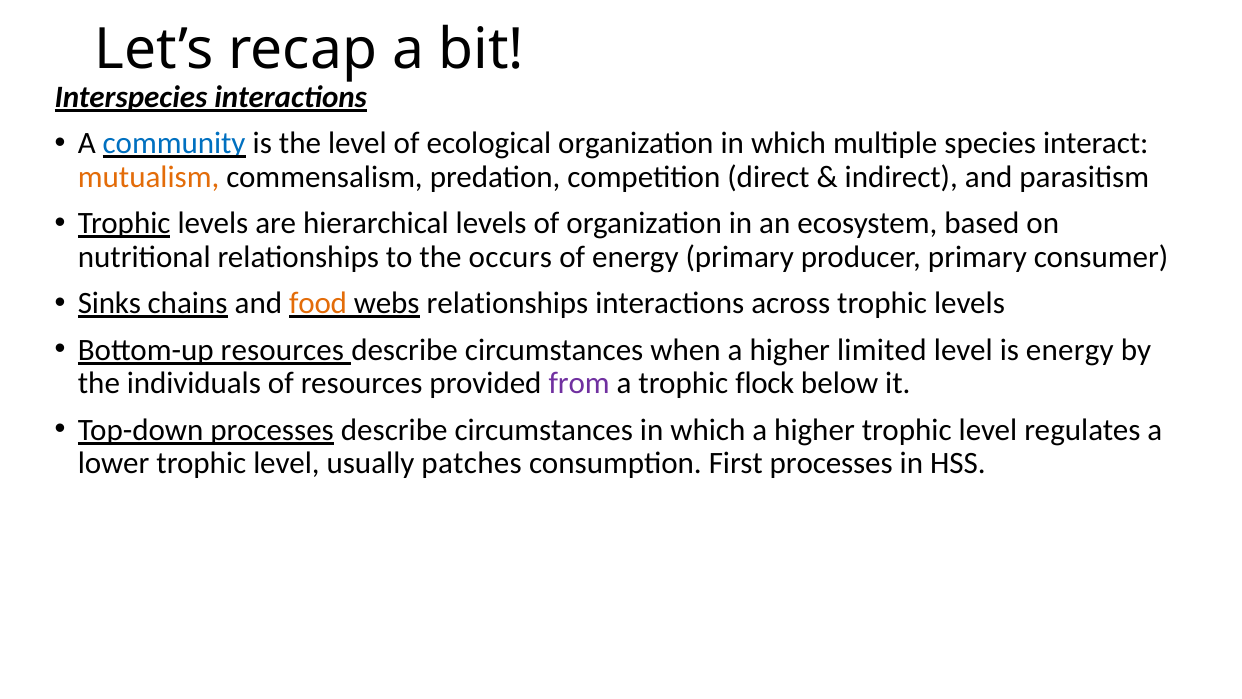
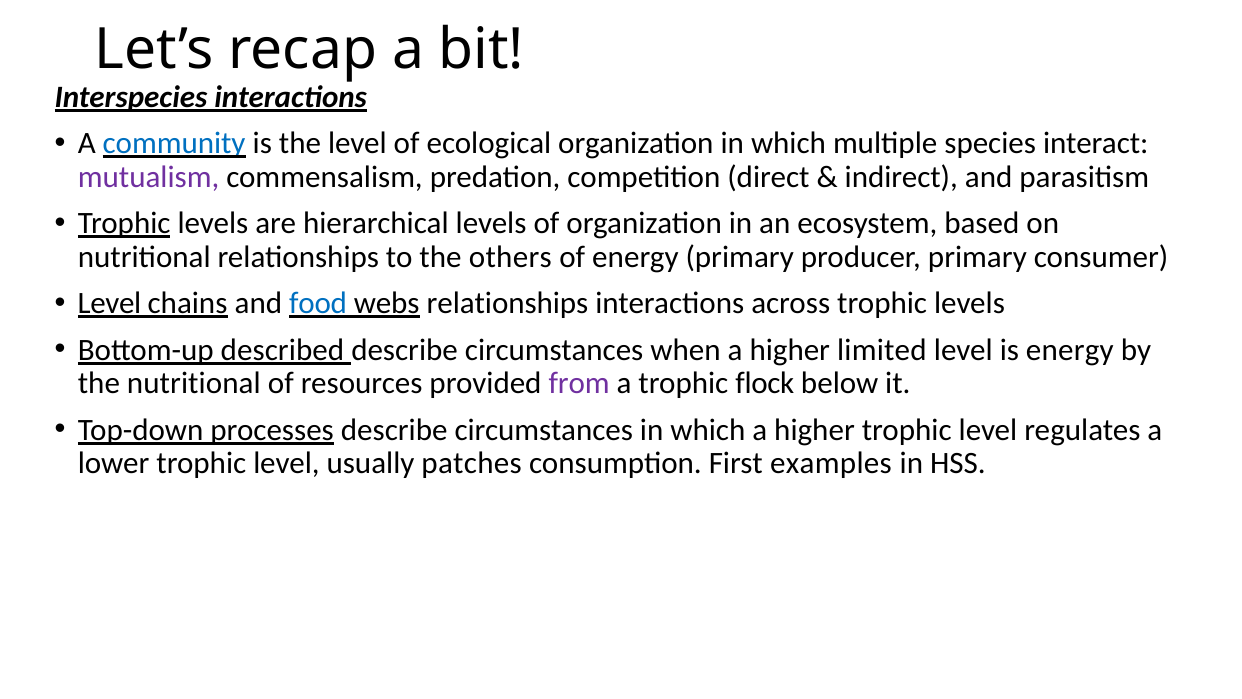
mutualism colour: orange -> purple
occurs: occurs -> others
Sinks at (109, 303): Sinks -> Level
food colour: orange -> blue
Bottom-up resources: resources -> described
the individuals: individuals -> nutritional
First processes: processes -> examples
